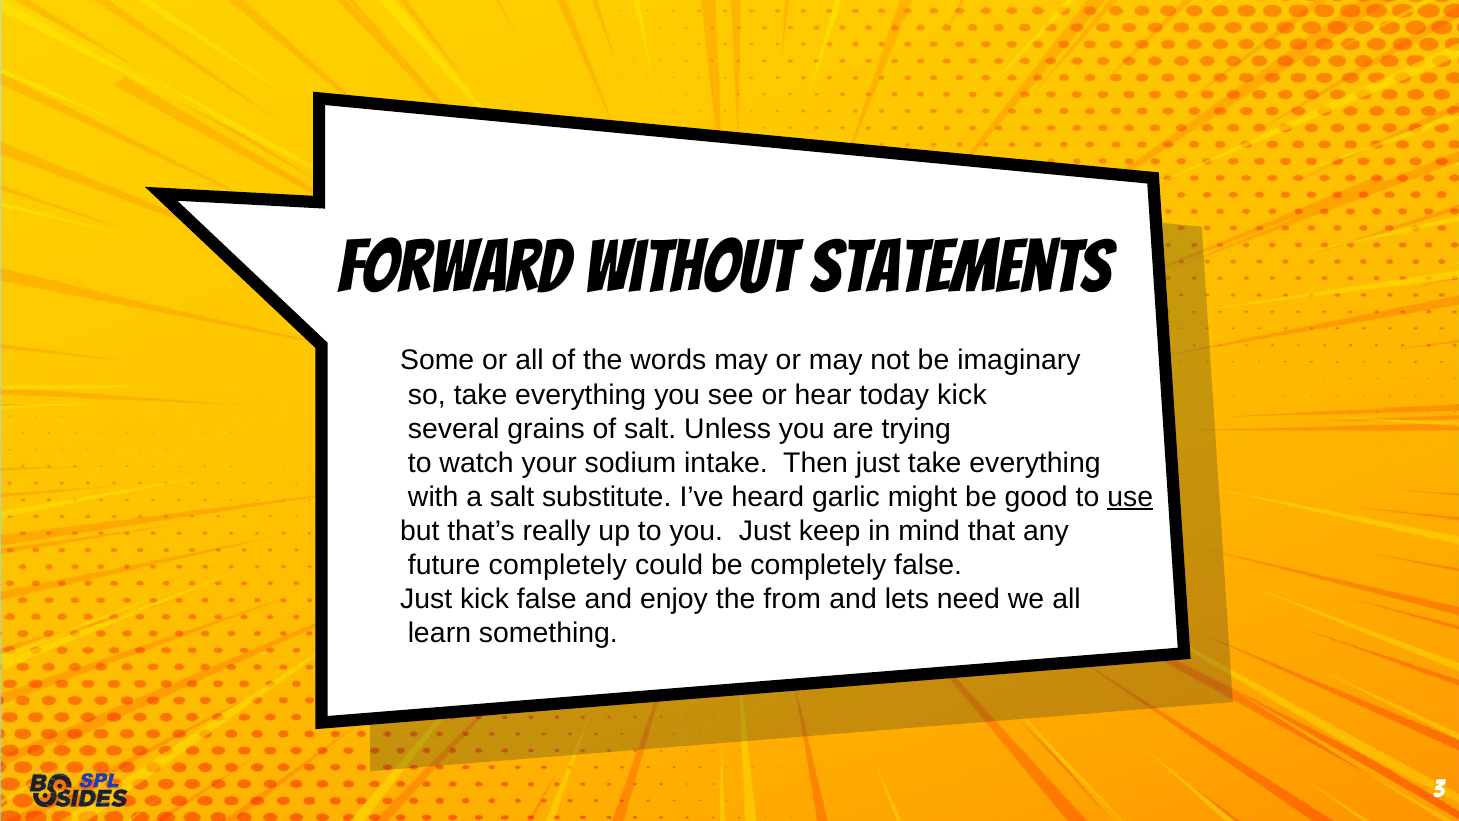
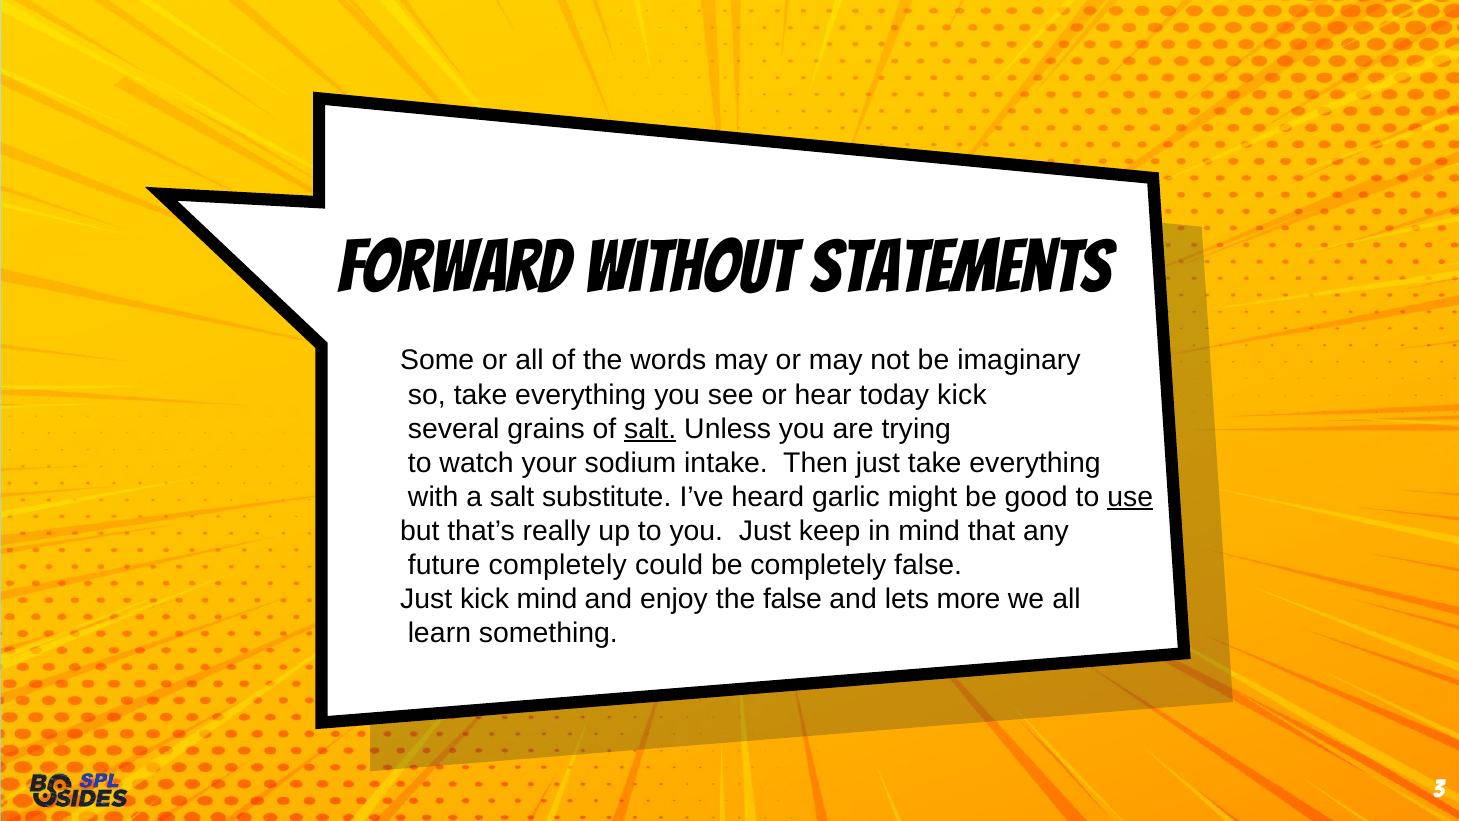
salt at (650, 429) underline: none -> present
kick false: false -> mind
the from: from -> false
need: need -> more
